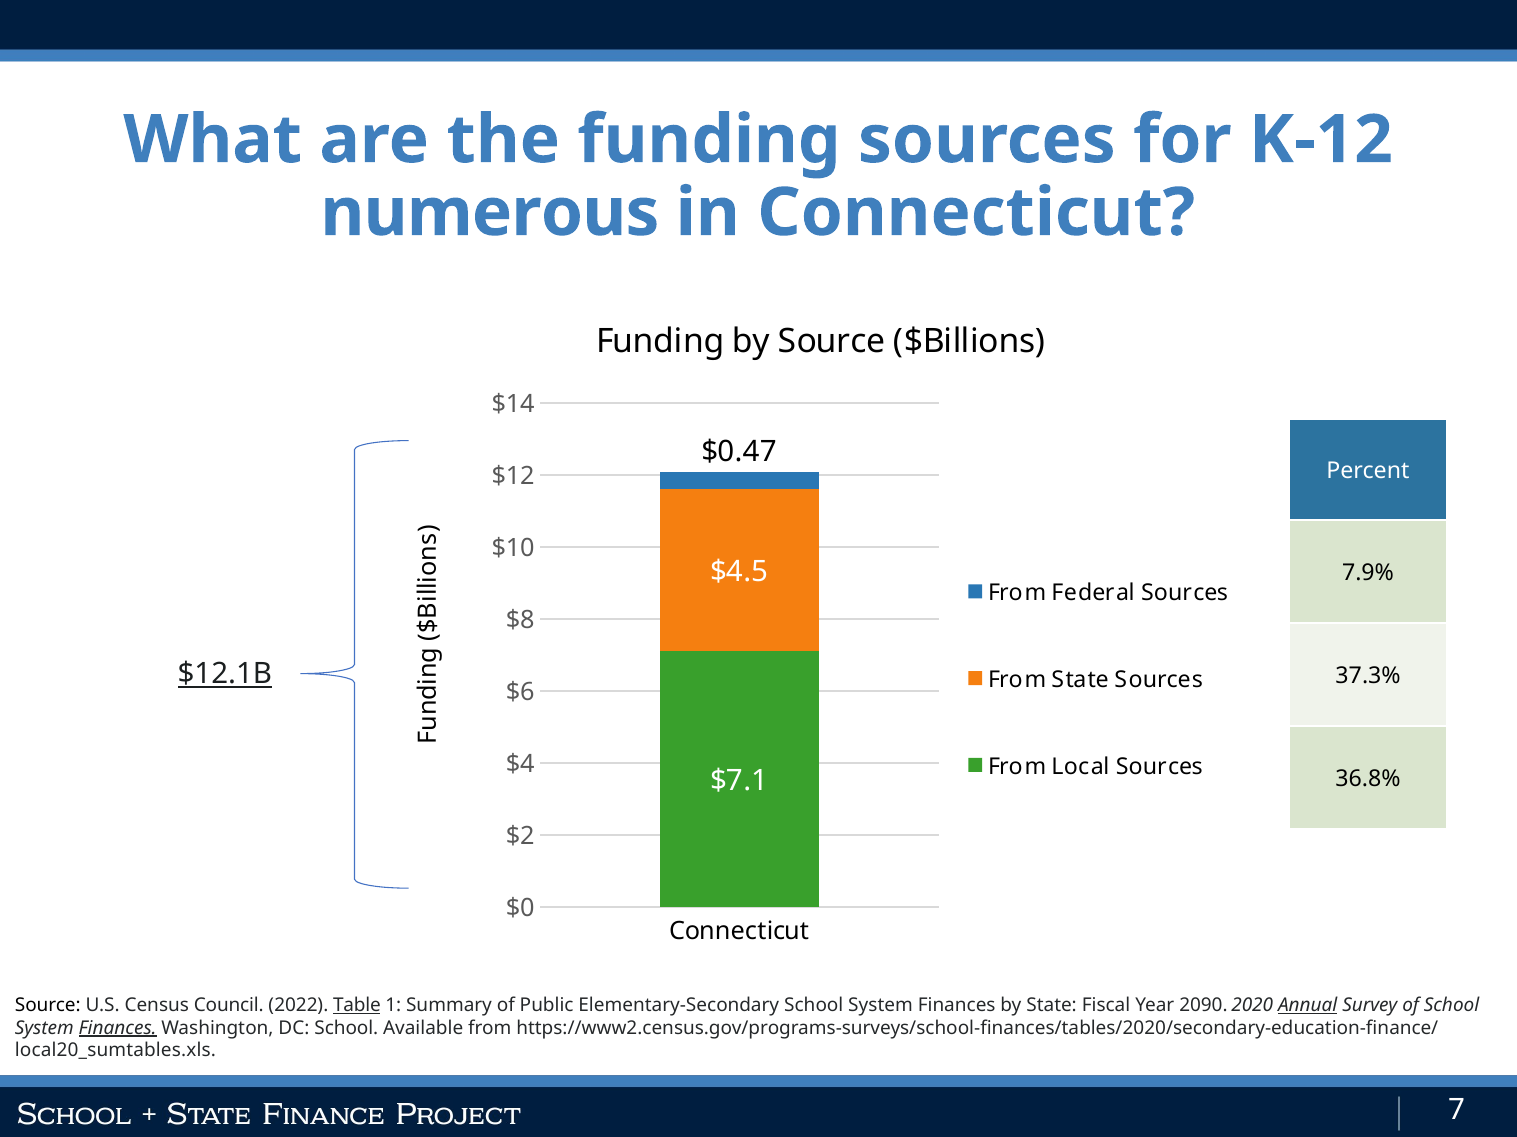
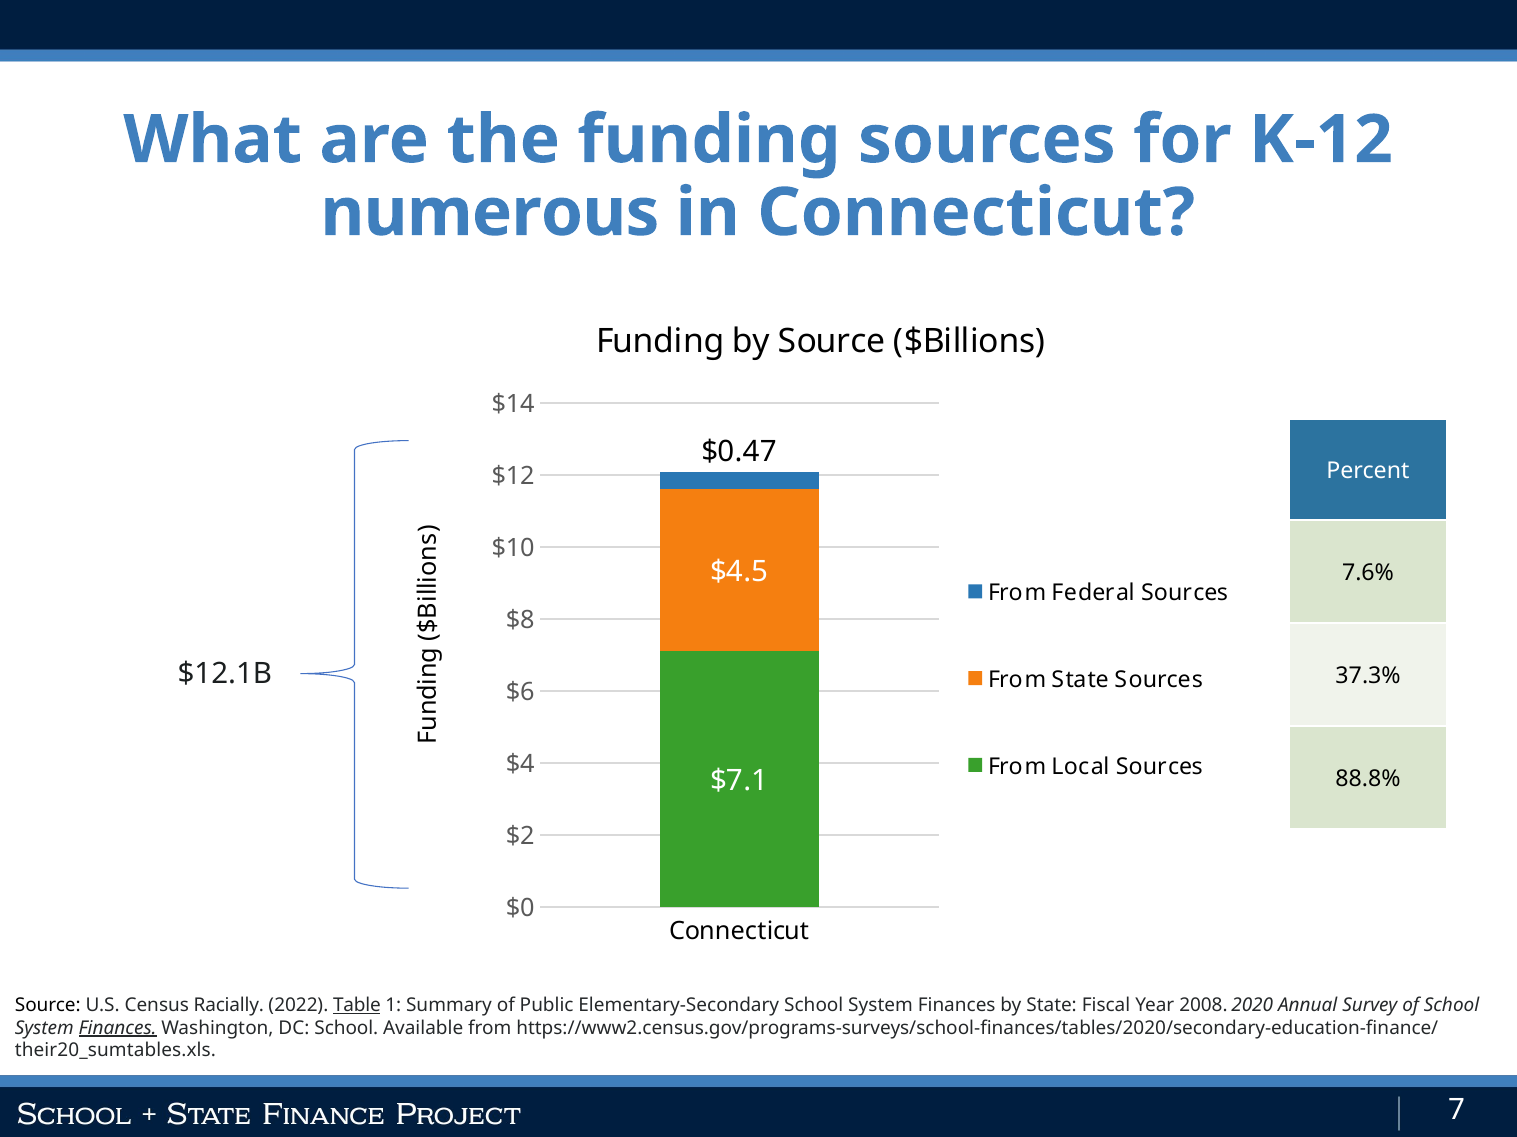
7.9%: 7.9% -> 7.6%
$12.1B underline: present -> none
36.8%: 36.8% -> 88.8%
Council: Council -> Racially
2090: 2090 -> 2008
Annual underline: present -> none
local20_sumtables.xls: local20_sumtables.xls -> their20_sumtables.xls
